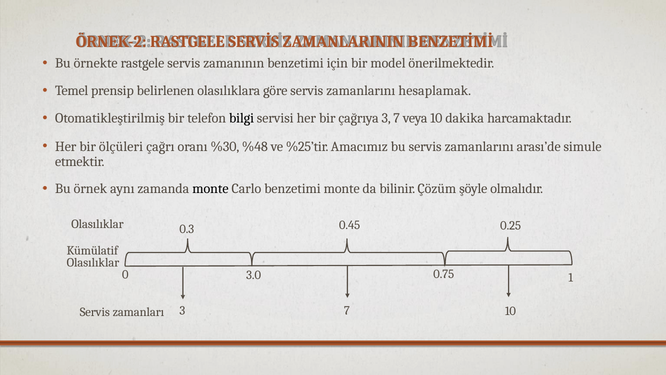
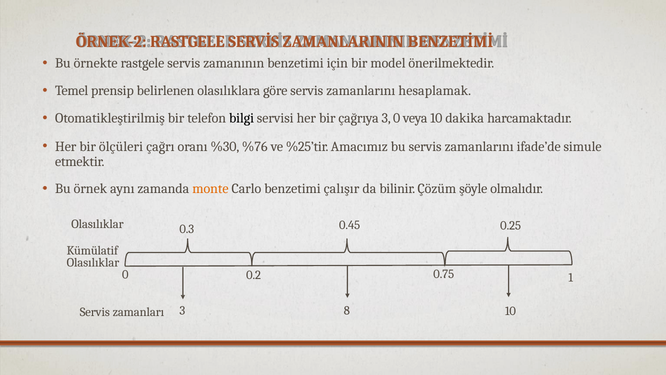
çağrıya 3 7: 7 -> 0
%48: %48 -> %76
arası’de: arası’de -> ifade’de
monte at (210, 189) colour: black -> orange
benzetimi monte: monte -> çalışır
3.0: 3.0 -> 0.2
7 at (347, 311): 7 -> 8
